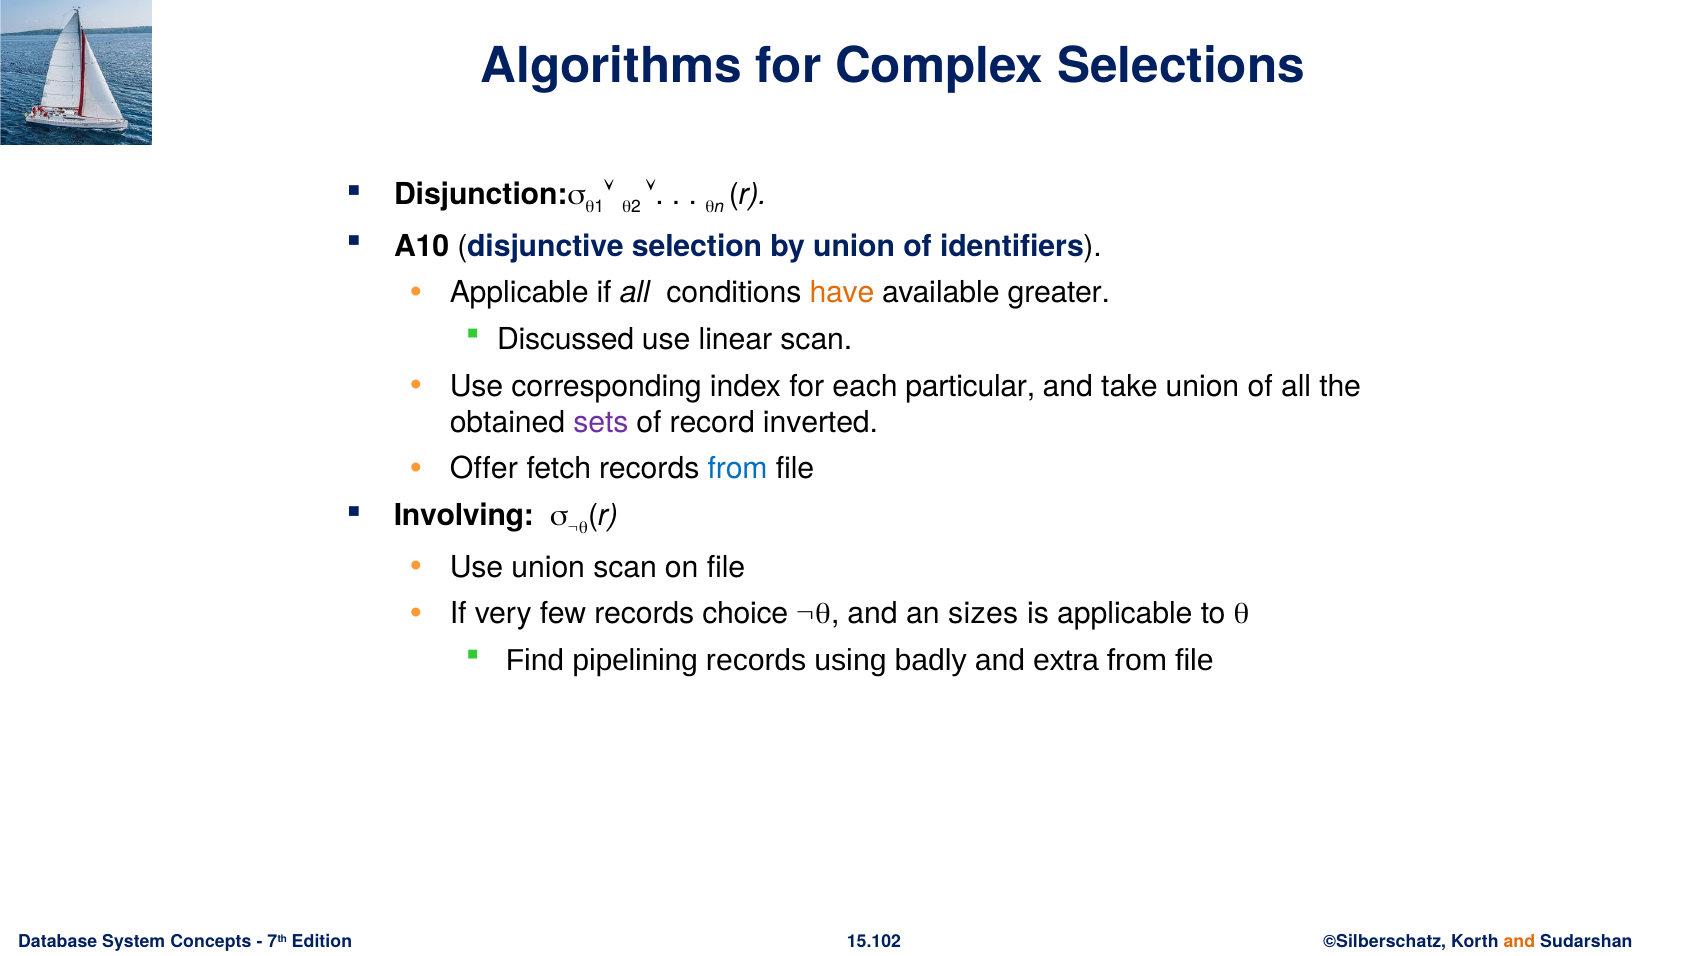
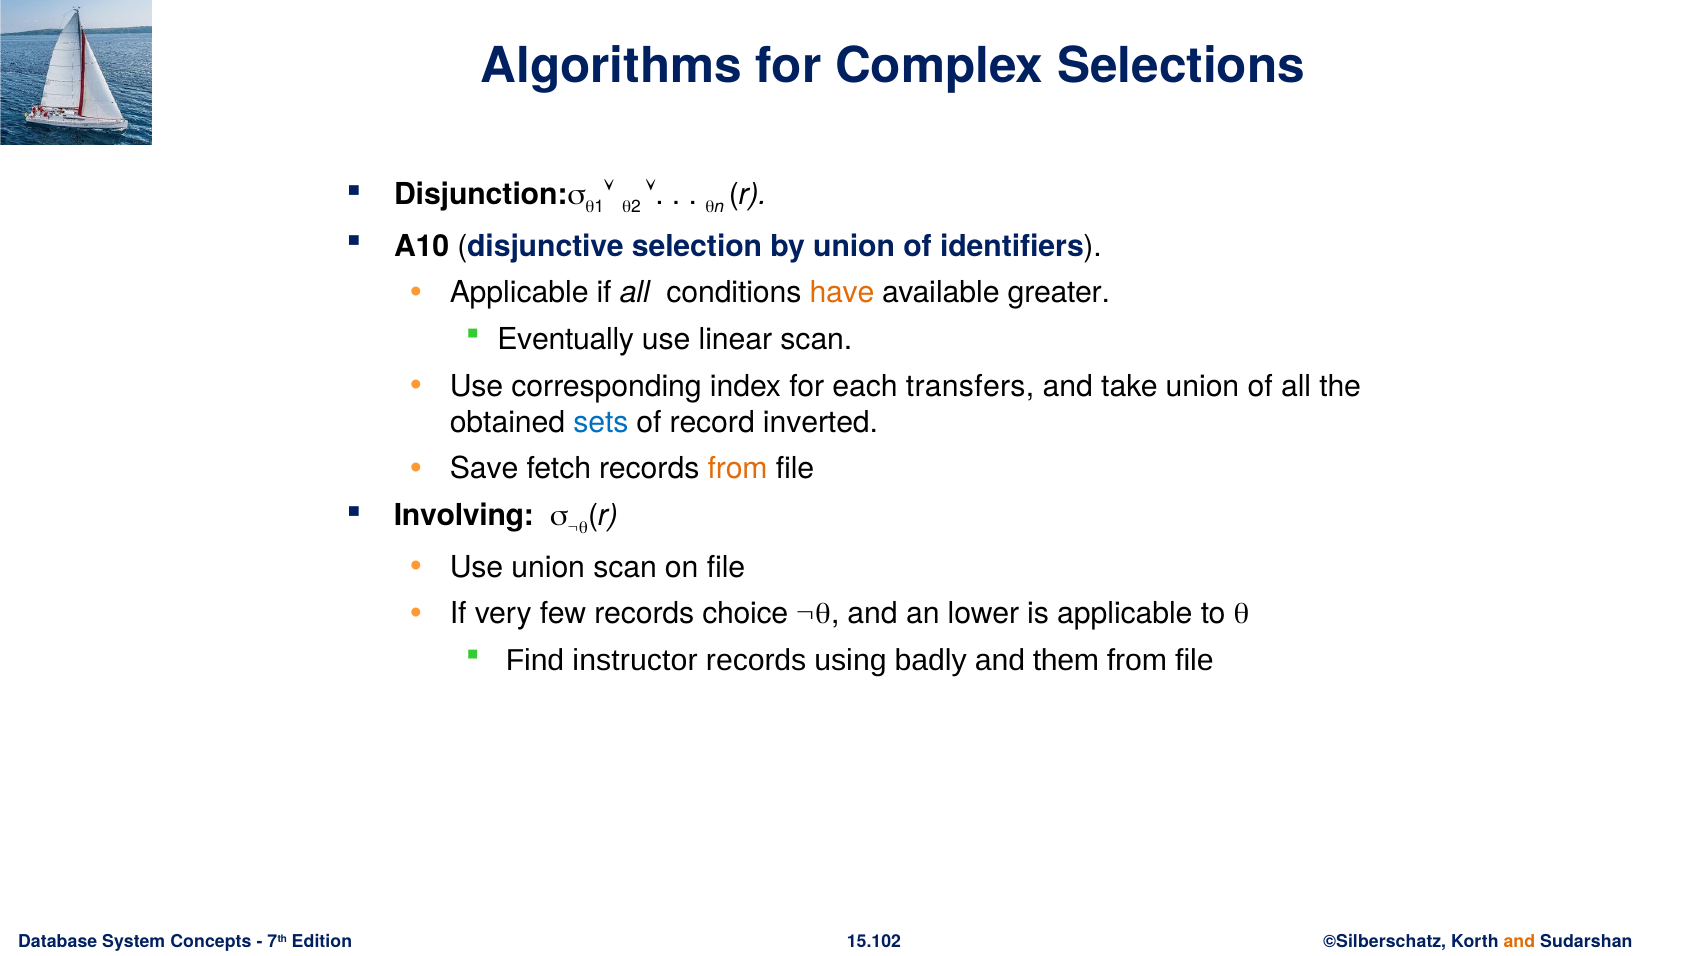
Discussed: Discussed -> Eventually
particular: particular -> transfers
sets colour: purple -> blue
Offer: Offer -> Save
from at (738, 469) colour: blue -> orange
sizes: sizes -> lower
pipelining: pipelining -> instructor
extra: extra -> them
